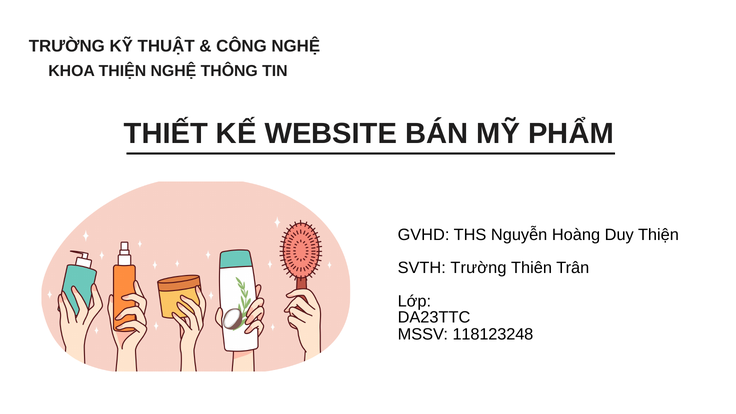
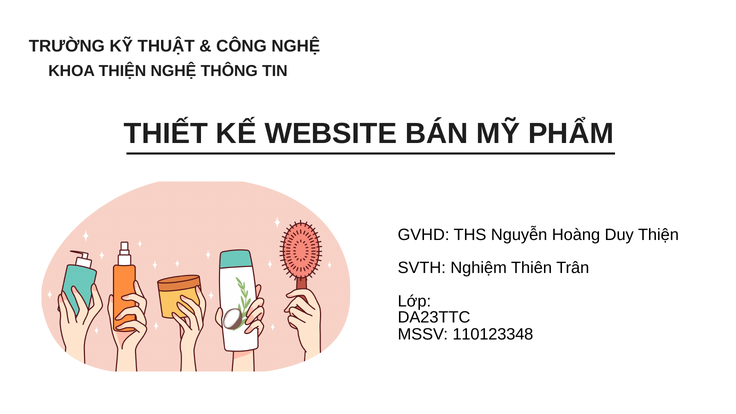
SVTH Trường: Trường -> Nghiệm
118123248: 118123248 -> 110123348
